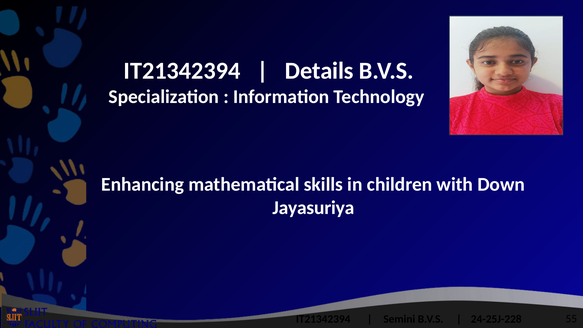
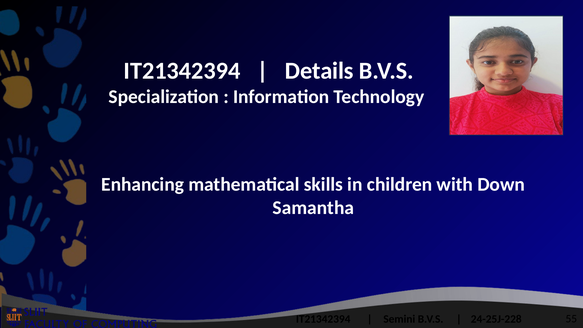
Jayasuriya at (313, 208): Jayasuriya -> Samantha
